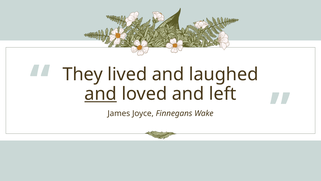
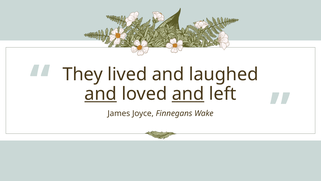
and at (188, 94) underline: none -> present
